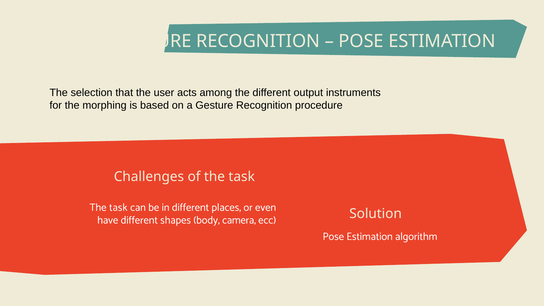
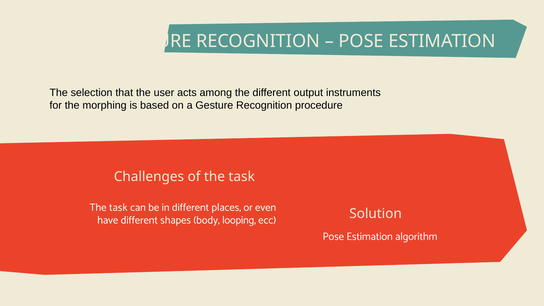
camera: camera -> looping
